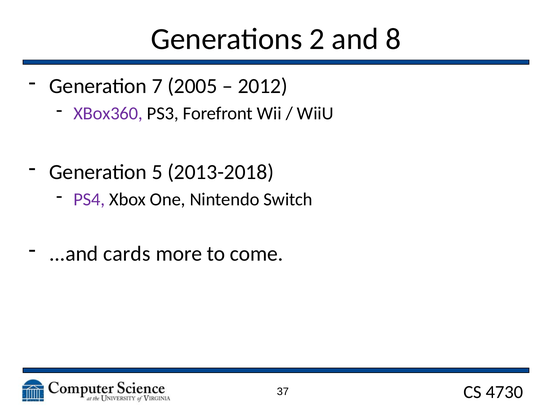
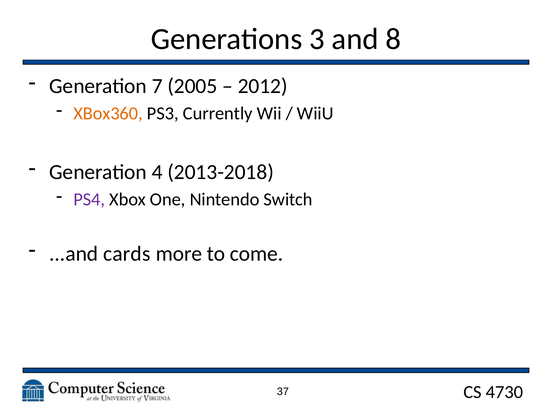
2: 2 -> 3
XBox360 colour: purple -> orange
Forefront: Forefront -> Currently
5: 5 -> 4
